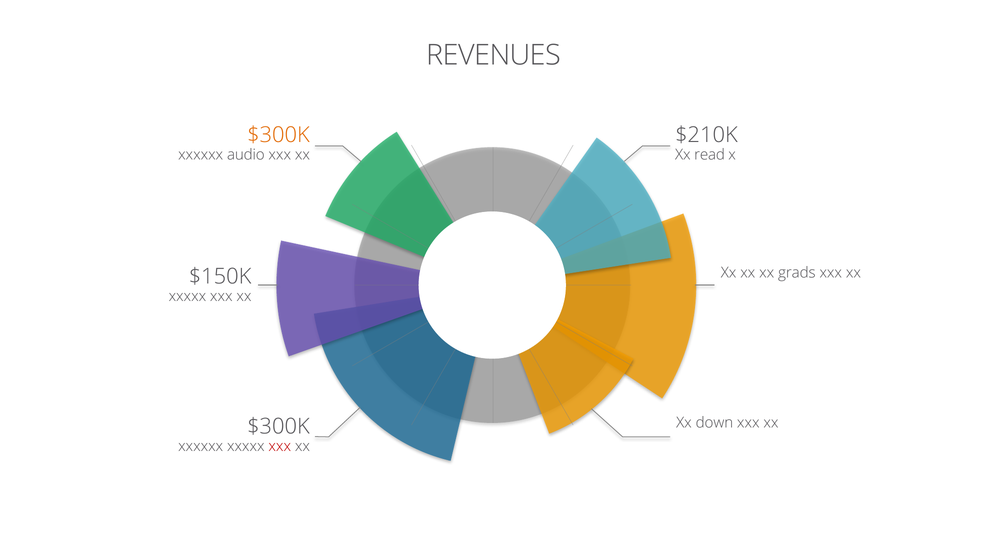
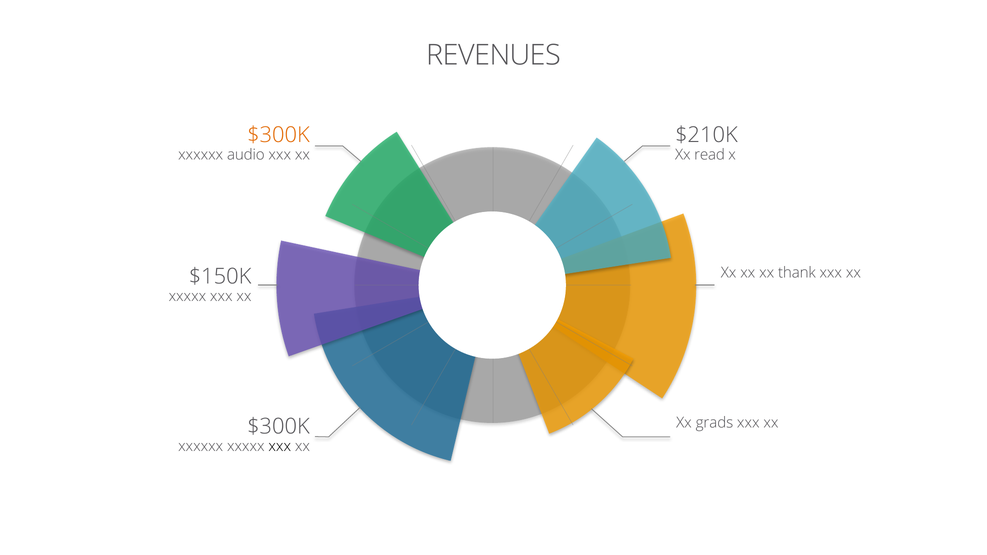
grads: grads -> thank
down: down -> grads
xxx at (280, 446) colour: red -> black
